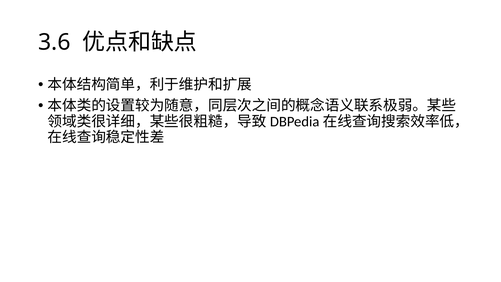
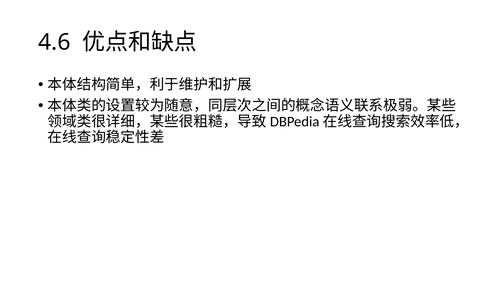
3.6: 3.6 -> 4.6
